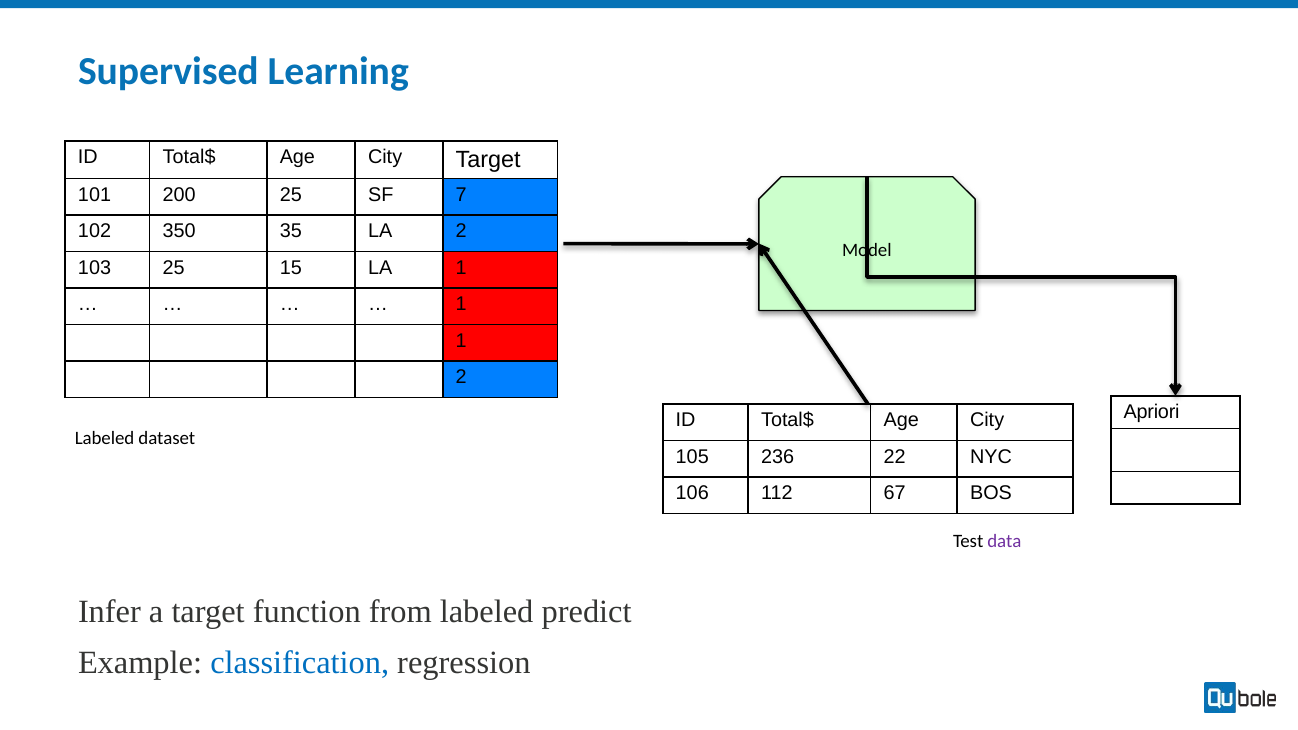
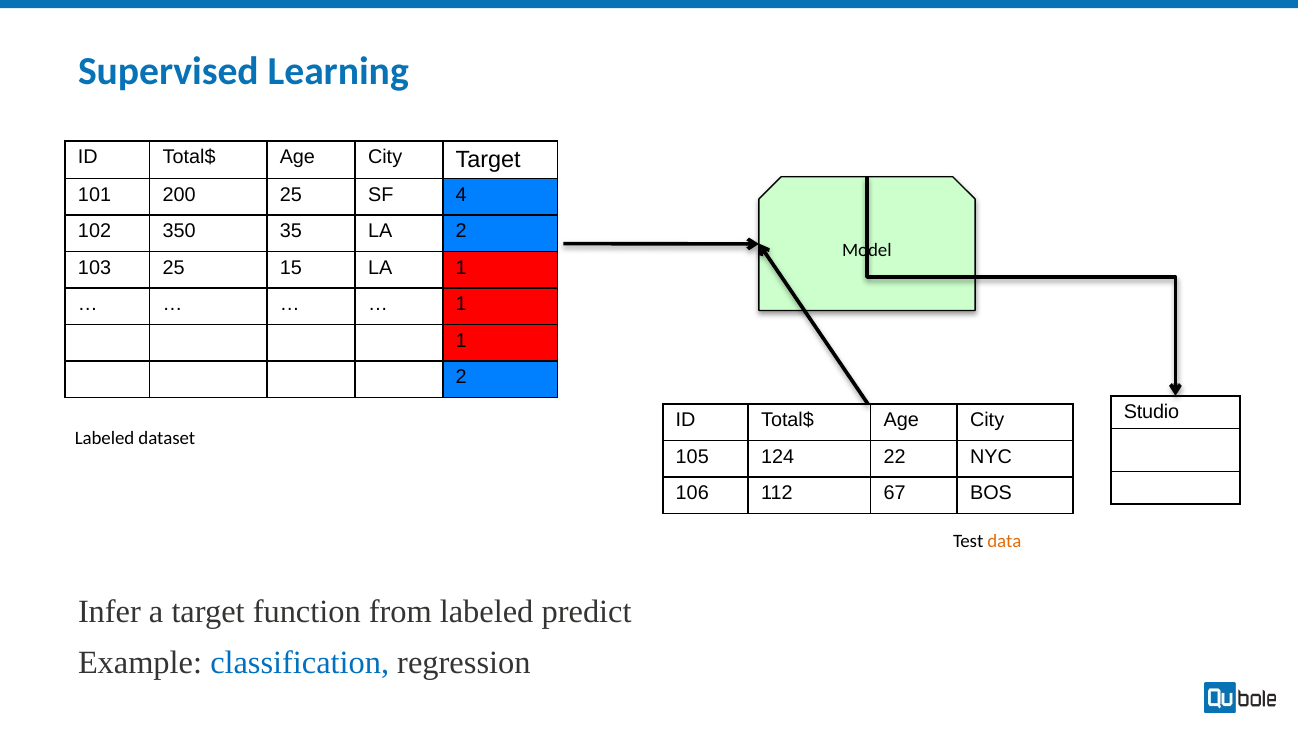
7: 7 -> 4
Apriori: Apriori -> Studio
236: 236 -> 124
data colour: purple -> orange
